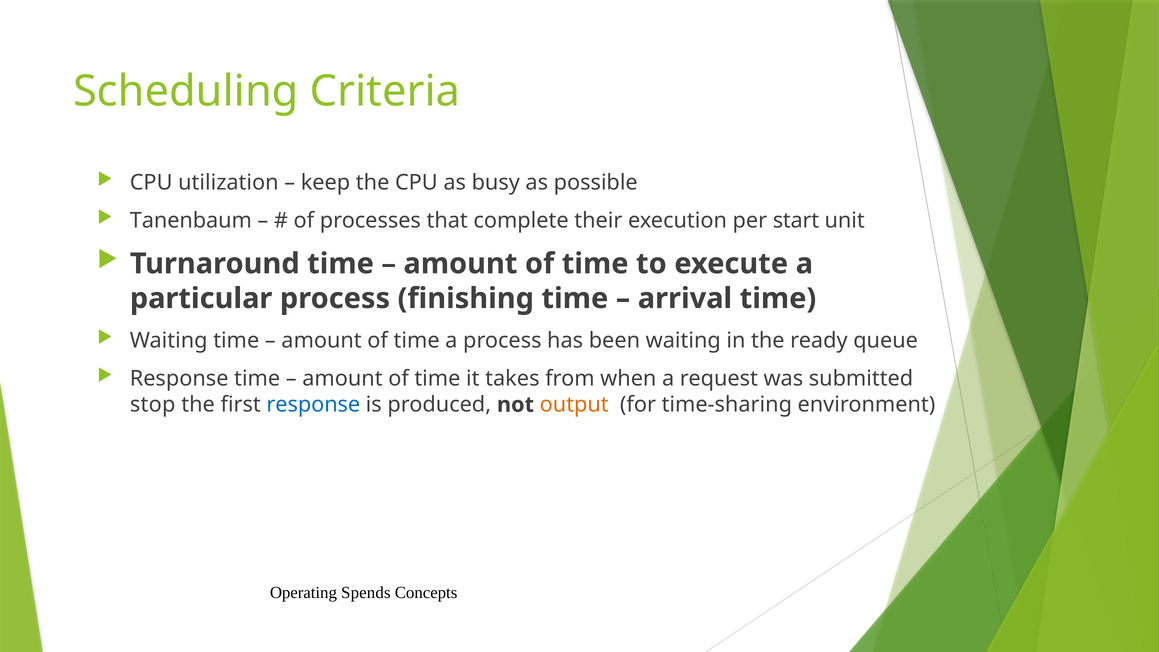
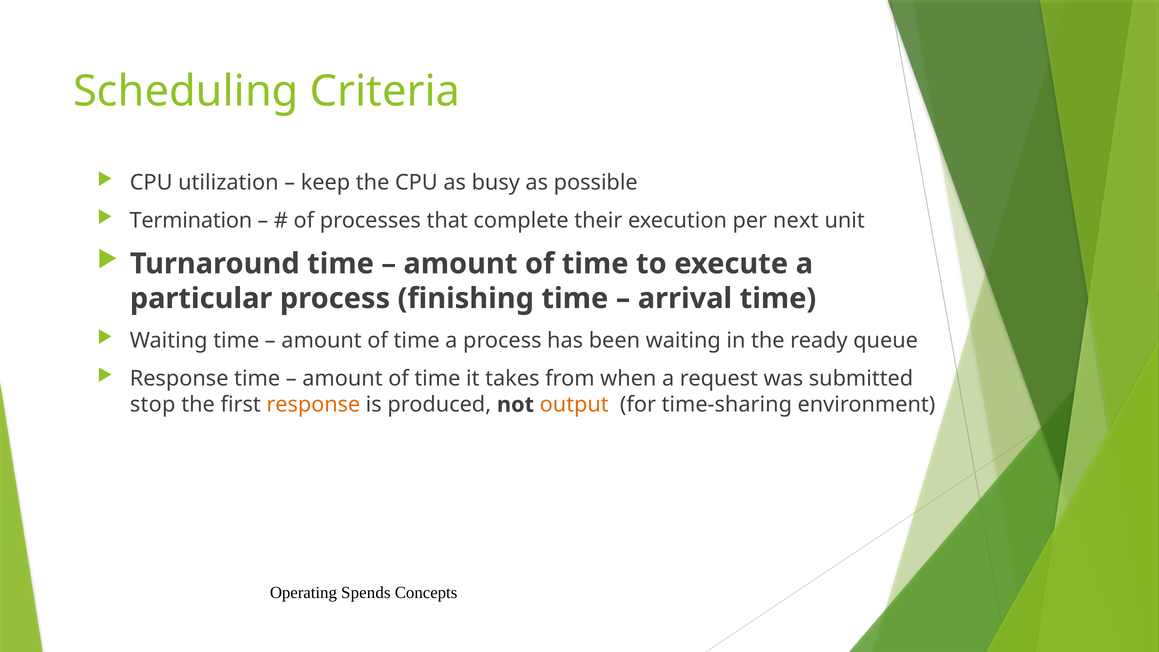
Tanenbaum: Tanenbaum -> Termination
start: start -> next
response at (313, 405) colour: blue -> orange
